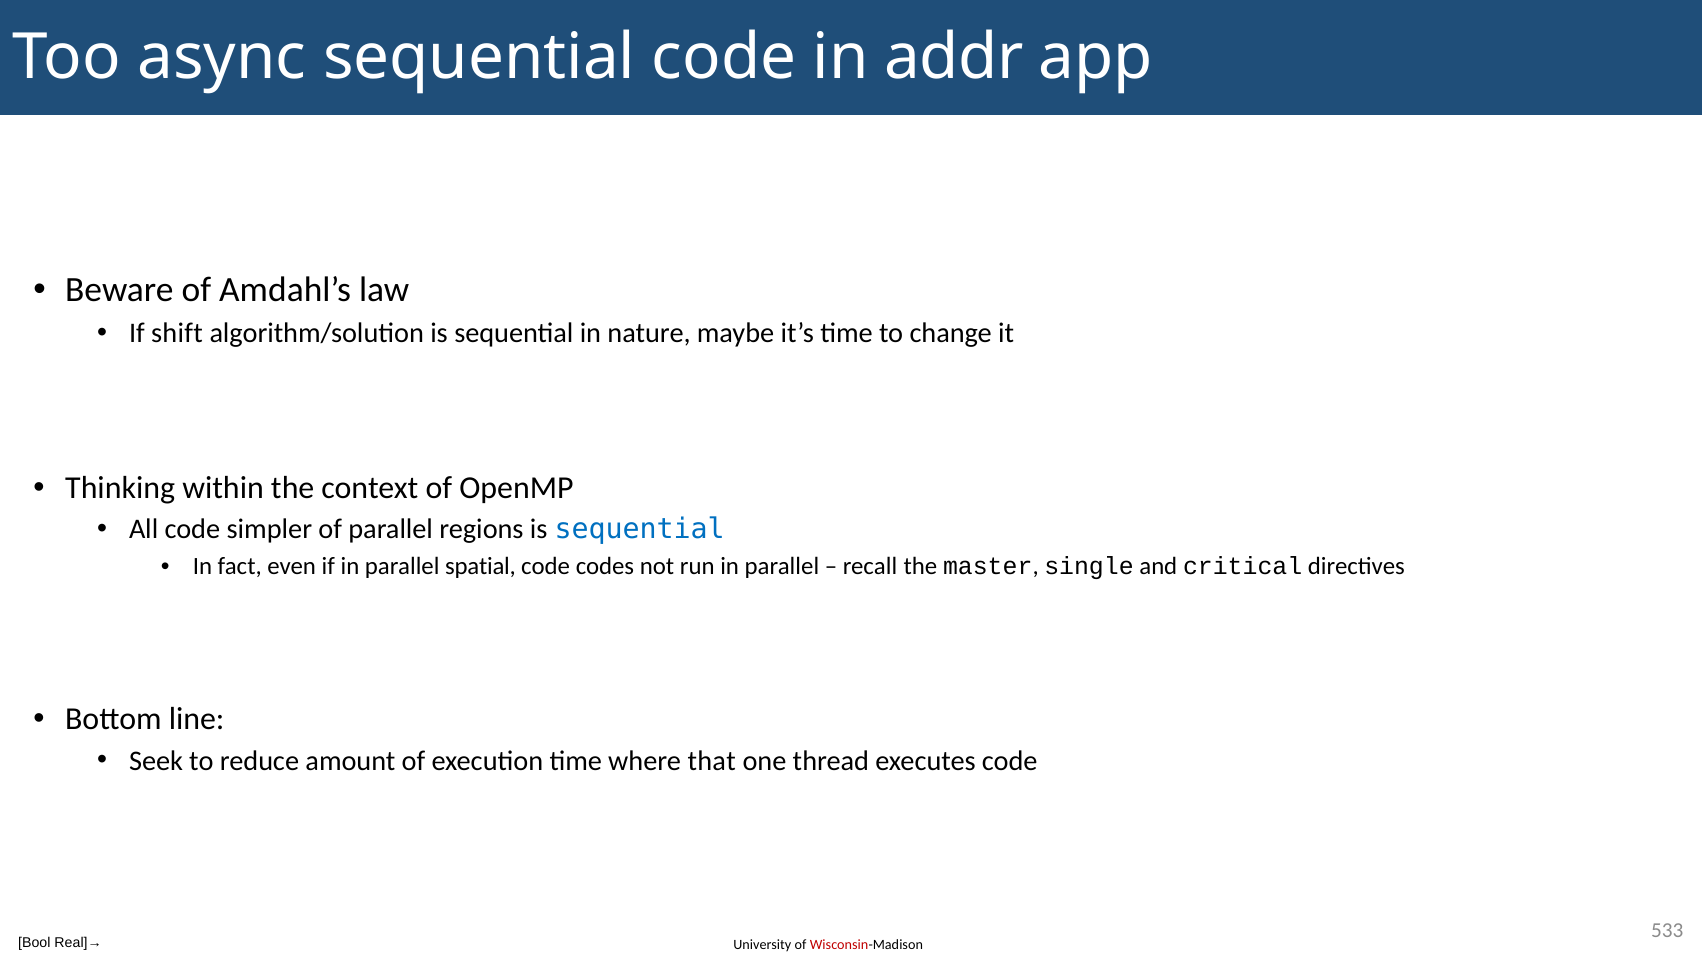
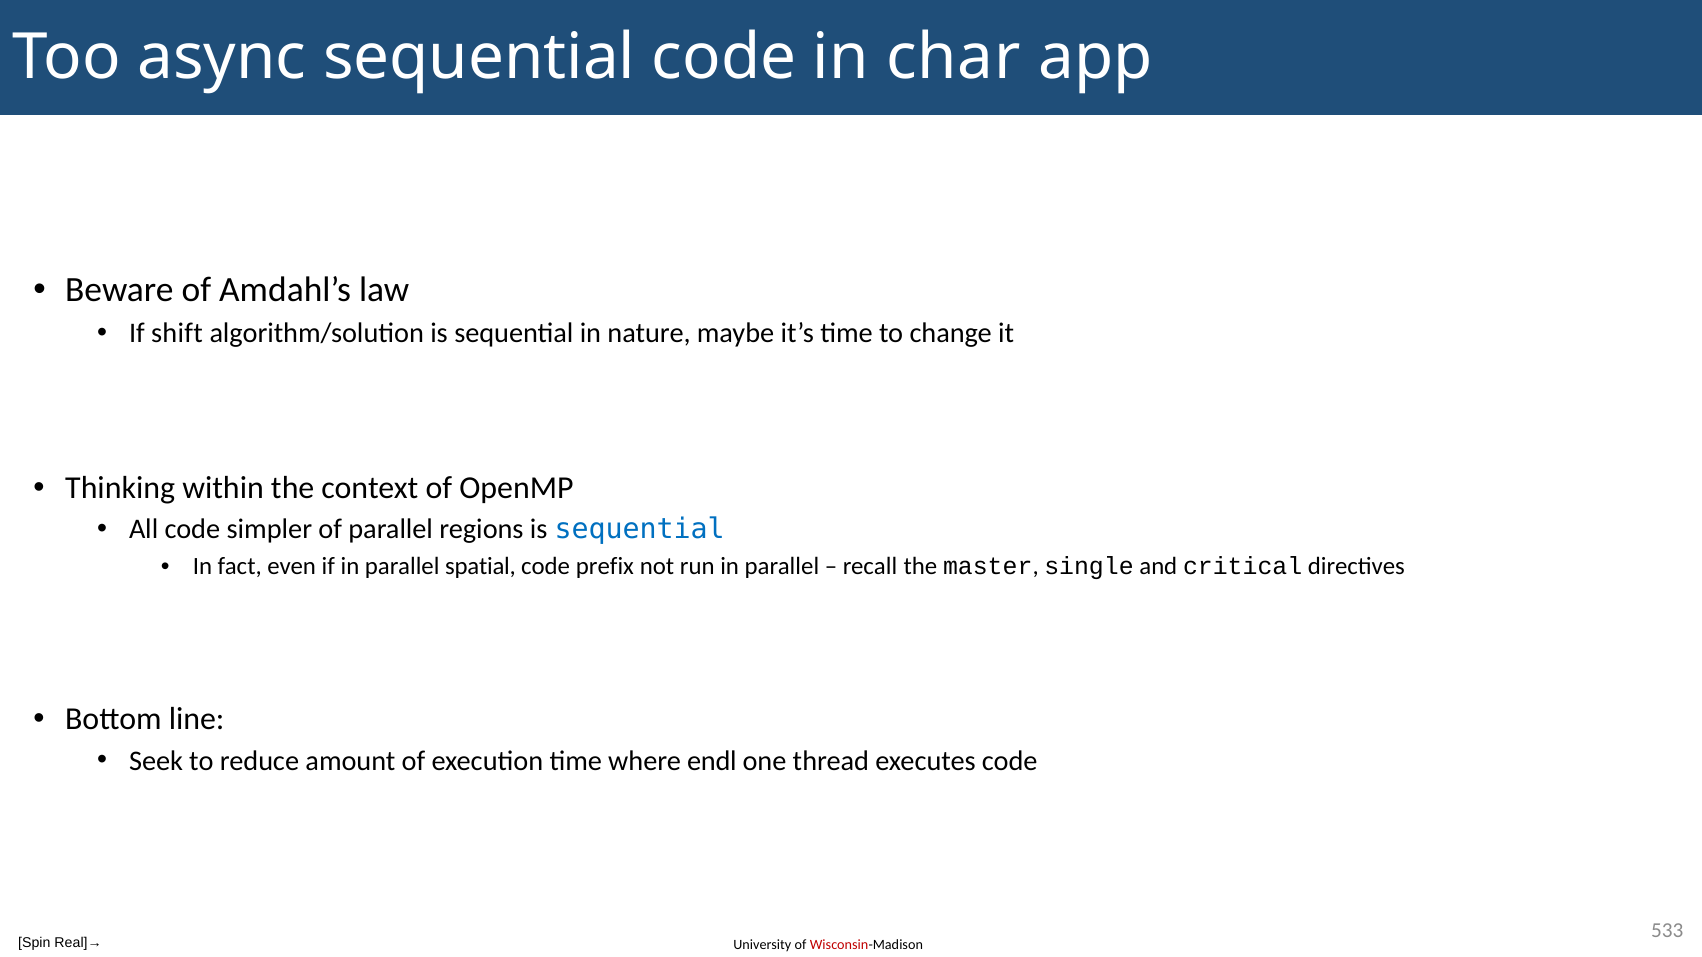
addr: addr -> char
codes: codes -> prefix
that: that -> endl
Bool: Bool -> Spin
